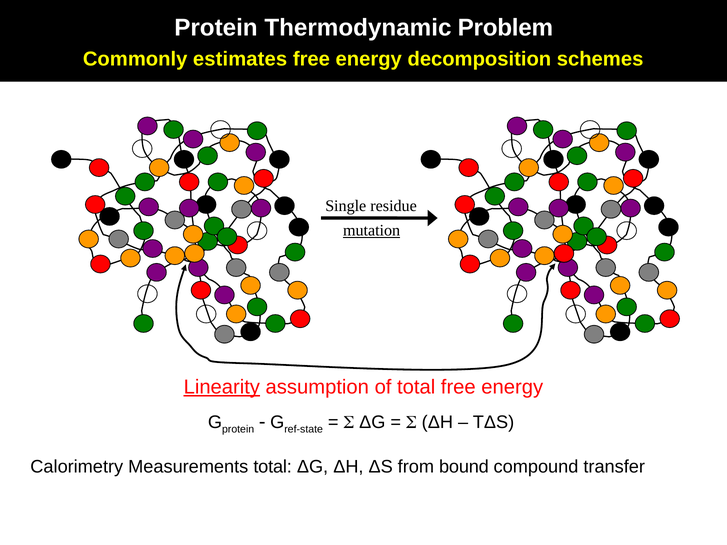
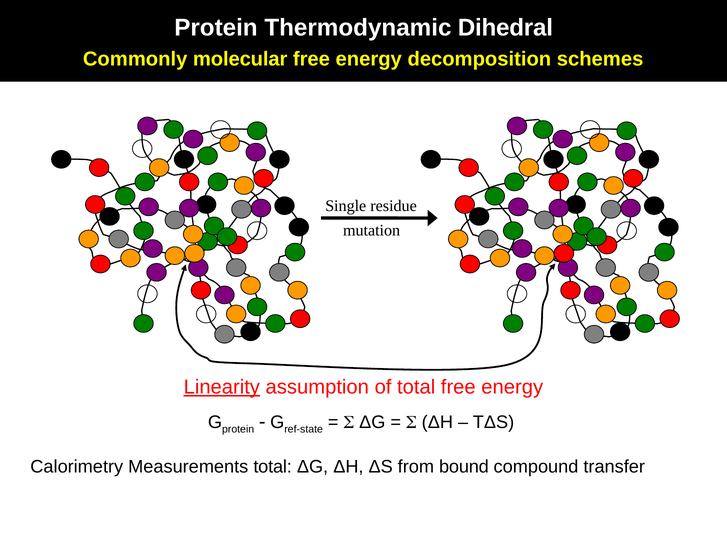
Problem: Problem -> Dihedral
estimates: estimates -> molecular
mutation underline: present -> none
